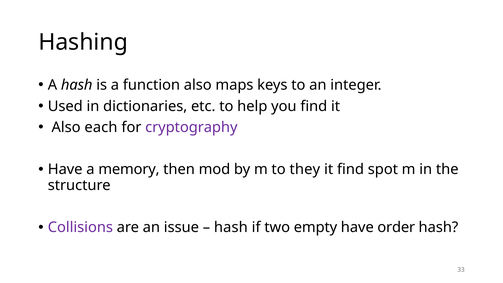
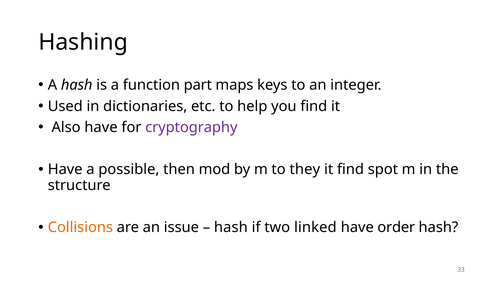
function also: also -> part
Also each: each -> have
memory: memory -> possible
Collisions colour: purple -> orange
empty: empty -> linked
